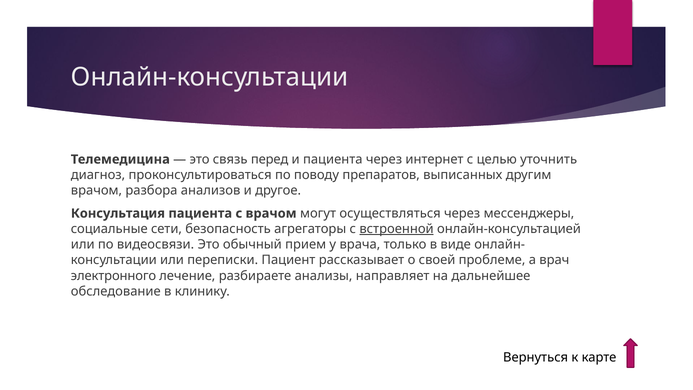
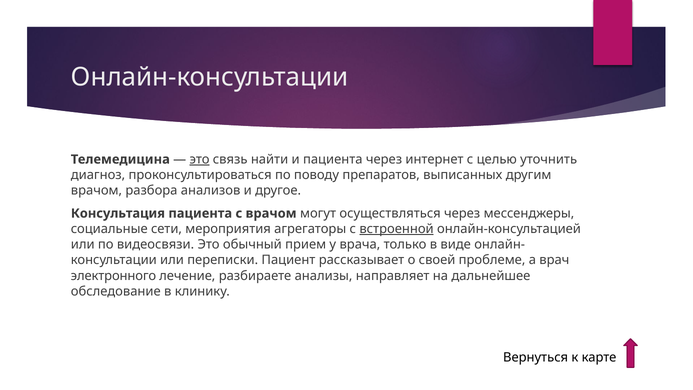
это at (200, 159) underline: none -> present
перед: перед -> найти
безопасность: безопасность -> мероприятия
